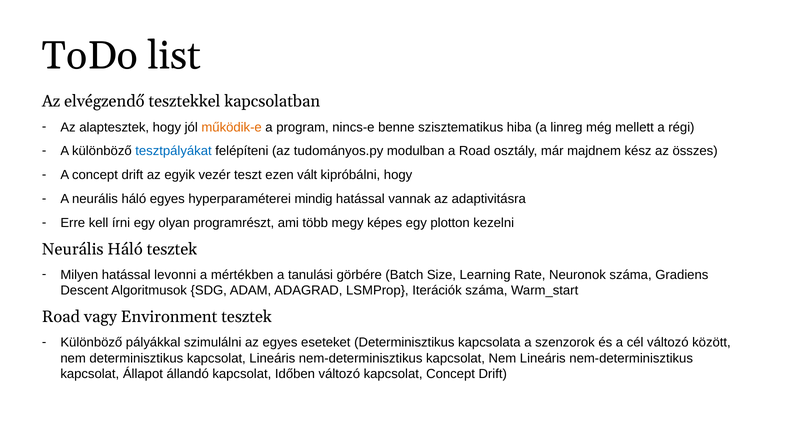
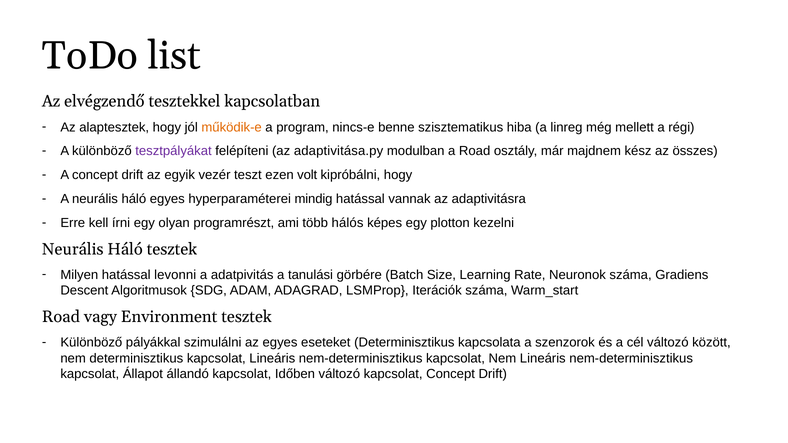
tesztpályákat colour: blue -> purple
tudományos.py: tudományos.py -> adaptivitása.py
vált: vált -> volt
megy: megy -> hálós
mértékben: mértékben -> adatpivitás
